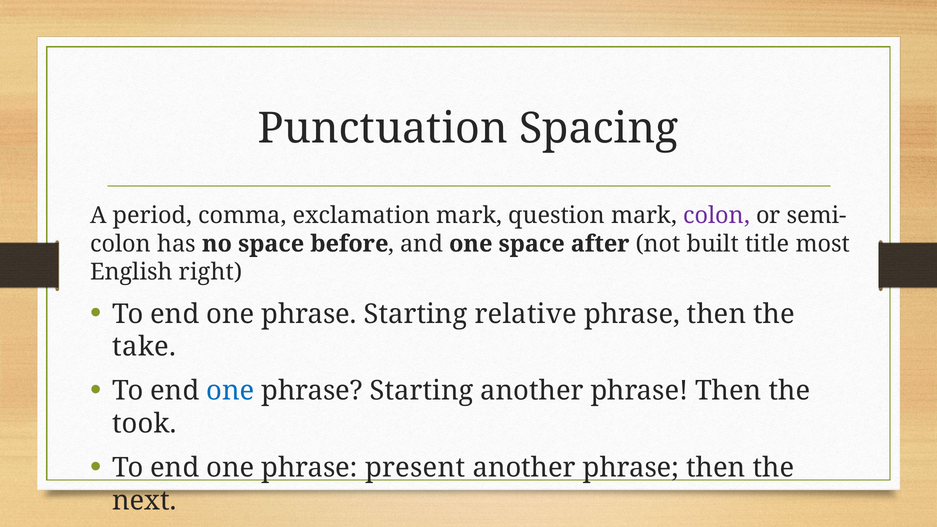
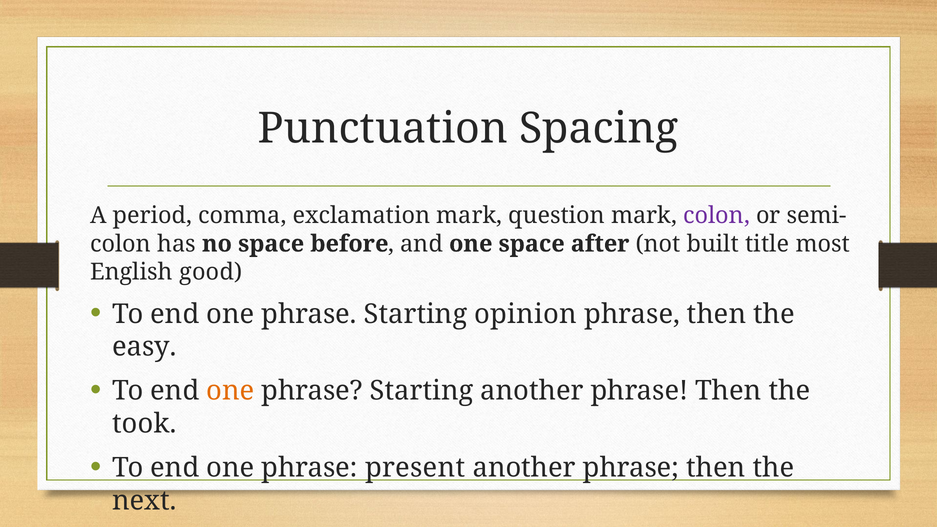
right: right -> good
relative: relative -> opinion
take: take -> easy
one at (230, 391) colour: blue -> orange
